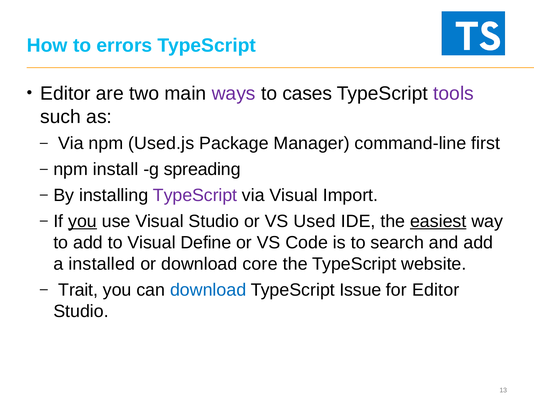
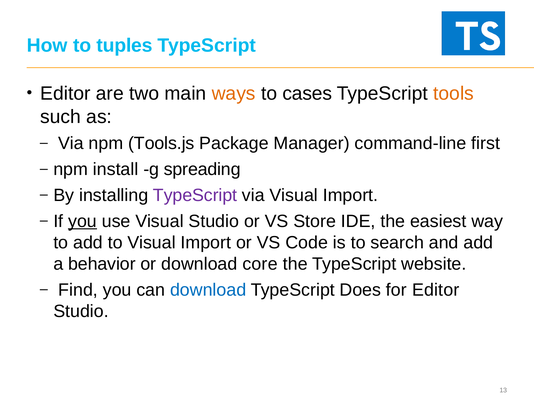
errors: errors -> tuples
ways colour: purple -> orange
tools colour: purple -> orange
Used.js: Used.js -> Tools.js
Used: Used -> Store
easiest underline: present -> none
to Visual Define: Define -> Import
installed: installed -> behavior
Trait: Trait -> Find
Issue: Issue -> Does
